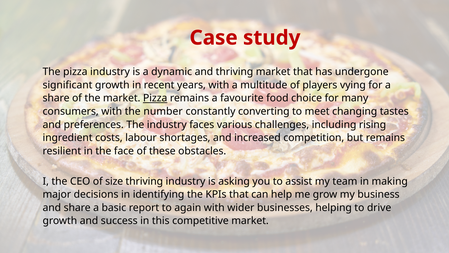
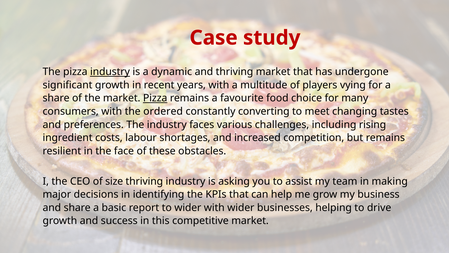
industry at (110, 72) underline: none -> present
number: number -> ordered
to again: again -> wider
